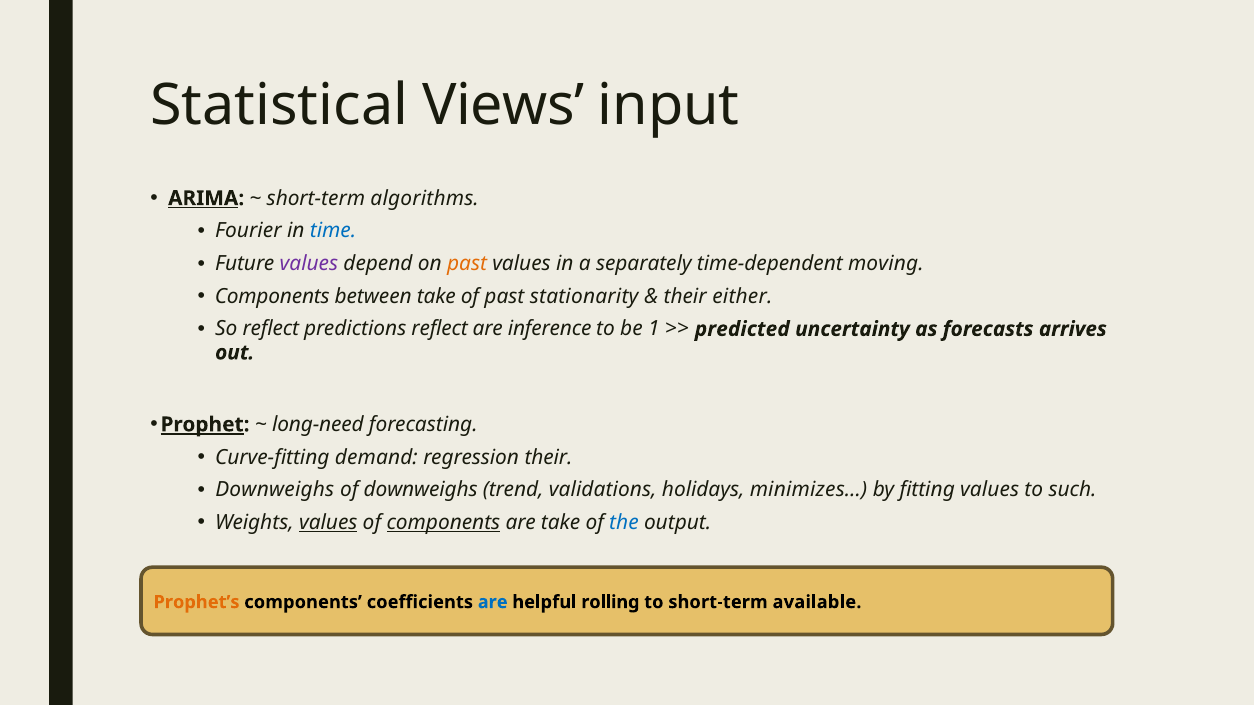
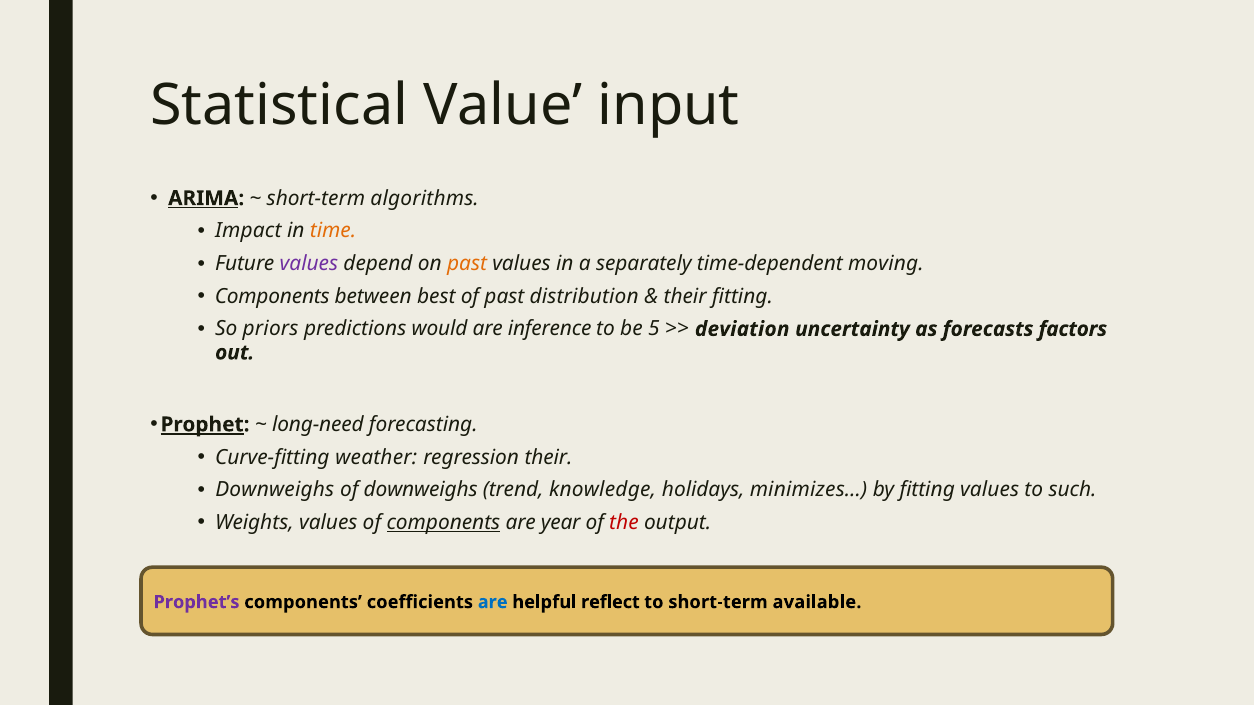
Views: Views -> Value
Fourier: Fourier -> Impact
time colour: blue -> orange
between take: take -> best
stationarity: stationarity -> distribution
their either: either -> fitting
So reflect: reflect -> priors
predictions reflect: reflect -> would
1: 1 -> 5
predicted: predicted -> deviation
arrives: arrives -> factors
demand: demand -> weather
validations: validations -> knowledge
values at (328, 523) underline: present -> none
are take: take -> year
the colour: blue -> red
Prophet’s colour: orange -> purple
rolling: rolling -> reflect
